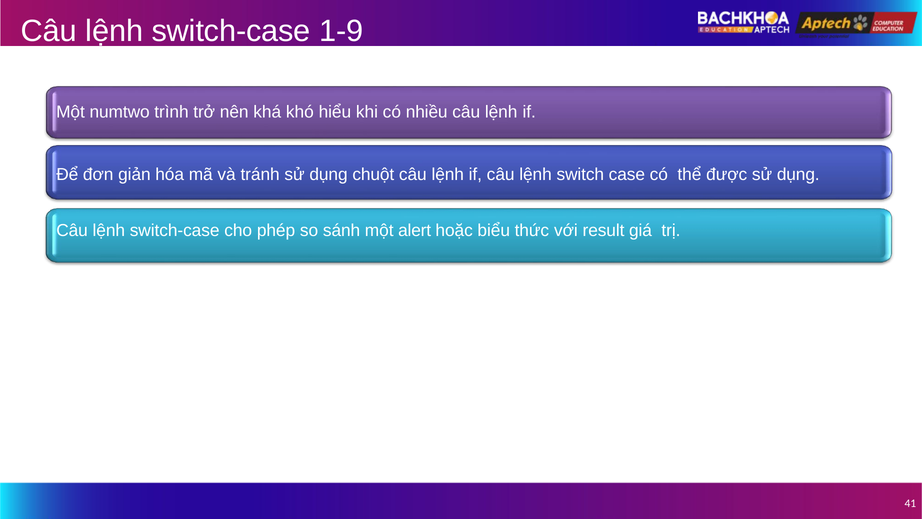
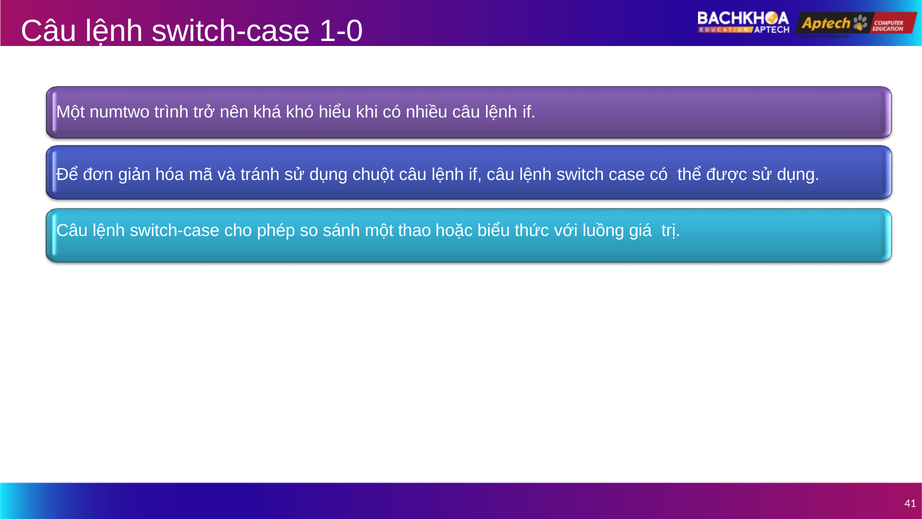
1-9: 1-9 -> 1-0
alert: alert -> thao
result: result -> luồng
